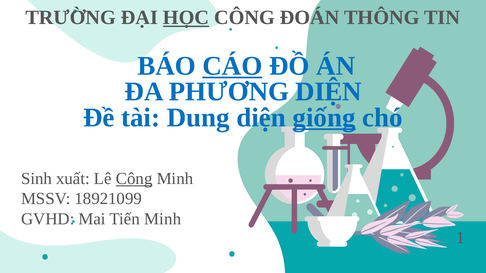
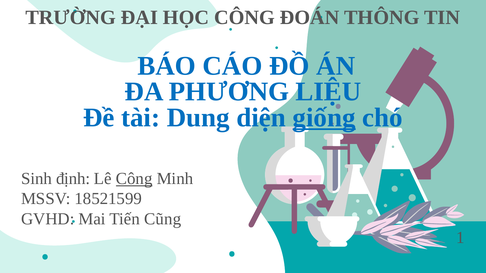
HỌC underline: present -> none
CÁO underline: present -> none
PHƯƠNG DIỆN: DIỆN -> LIỆU
xuất: xuất -> định
18921099: 18921099 -> 18521599
Tiến Minh: Minh -> Cũng
